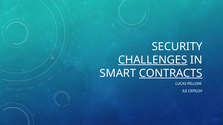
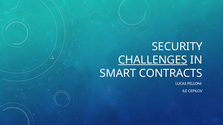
CONTRACTS underline: present -> none
